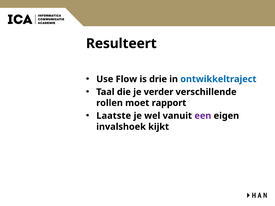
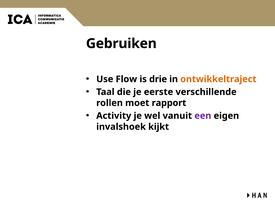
Resulteert: Resulteert -> Gebruiken
ontwikkeltraject colour: blue -> orange
verder: verder -> eerste
Laatste: Laatste -> Activity
